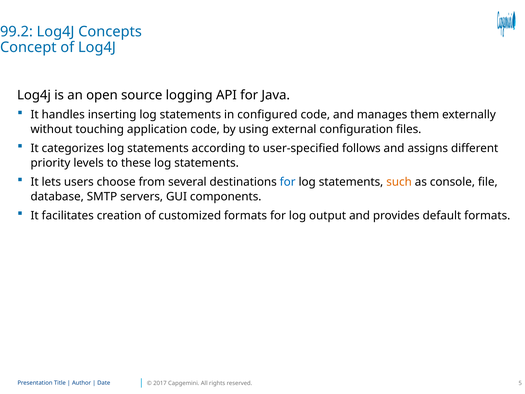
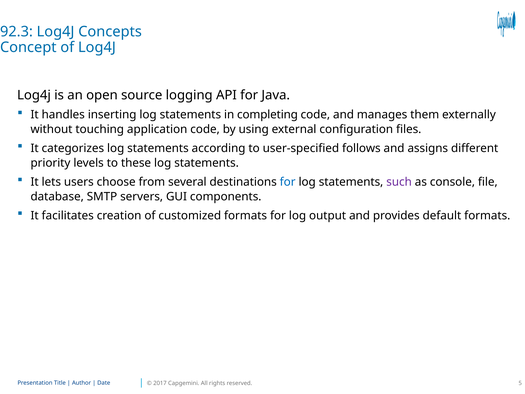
99.2: 99.2 -> 92.3
configured: configured -> completing
such colour: orange -> purple
